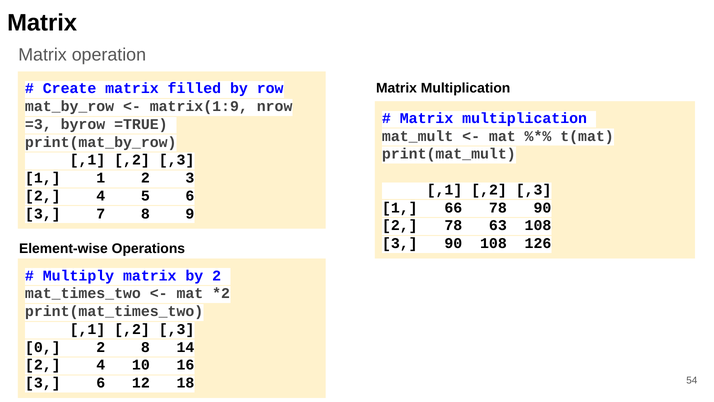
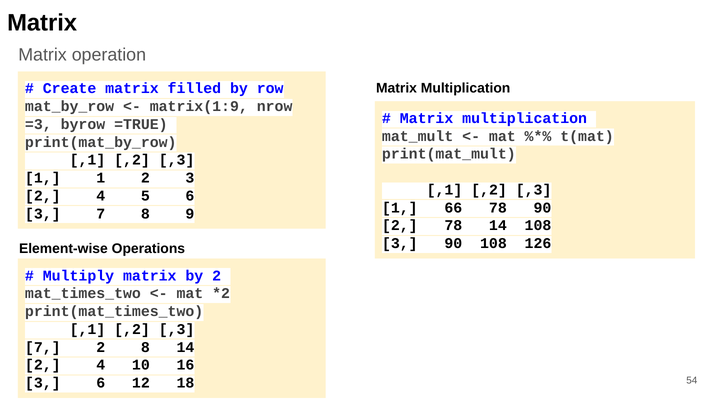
78 63: 63 -> 14
0 at (43, 347): 0 -> 7
